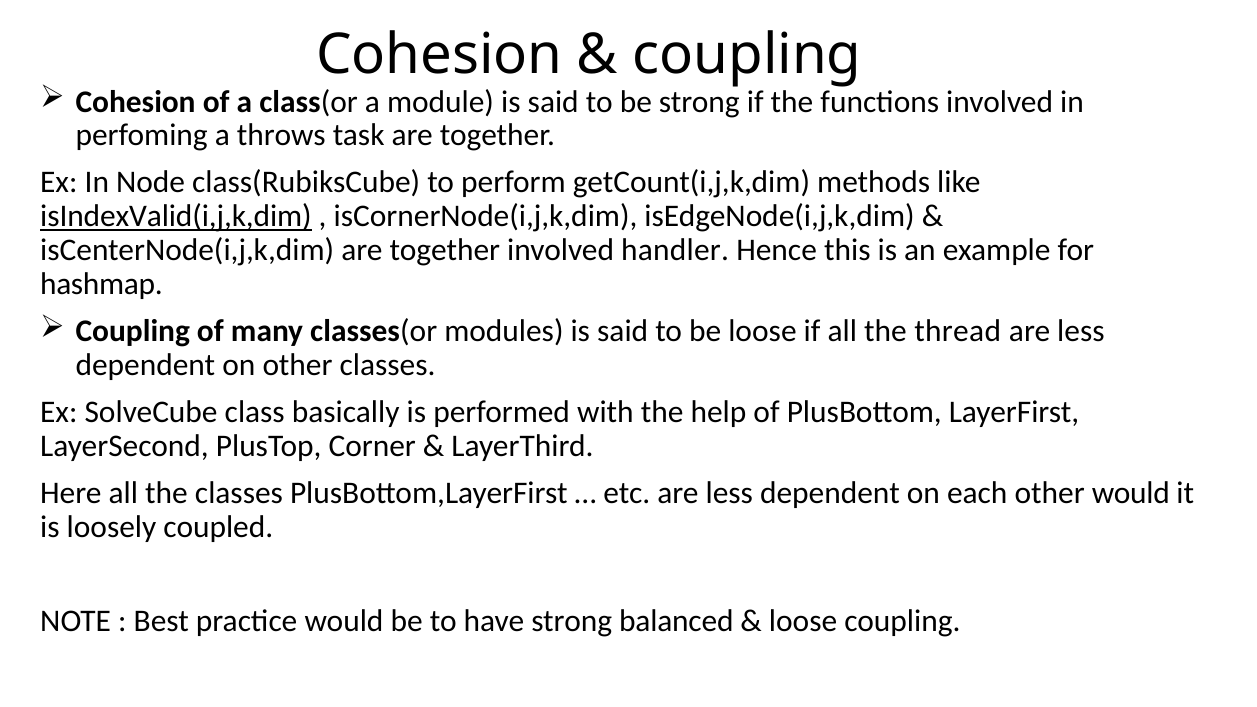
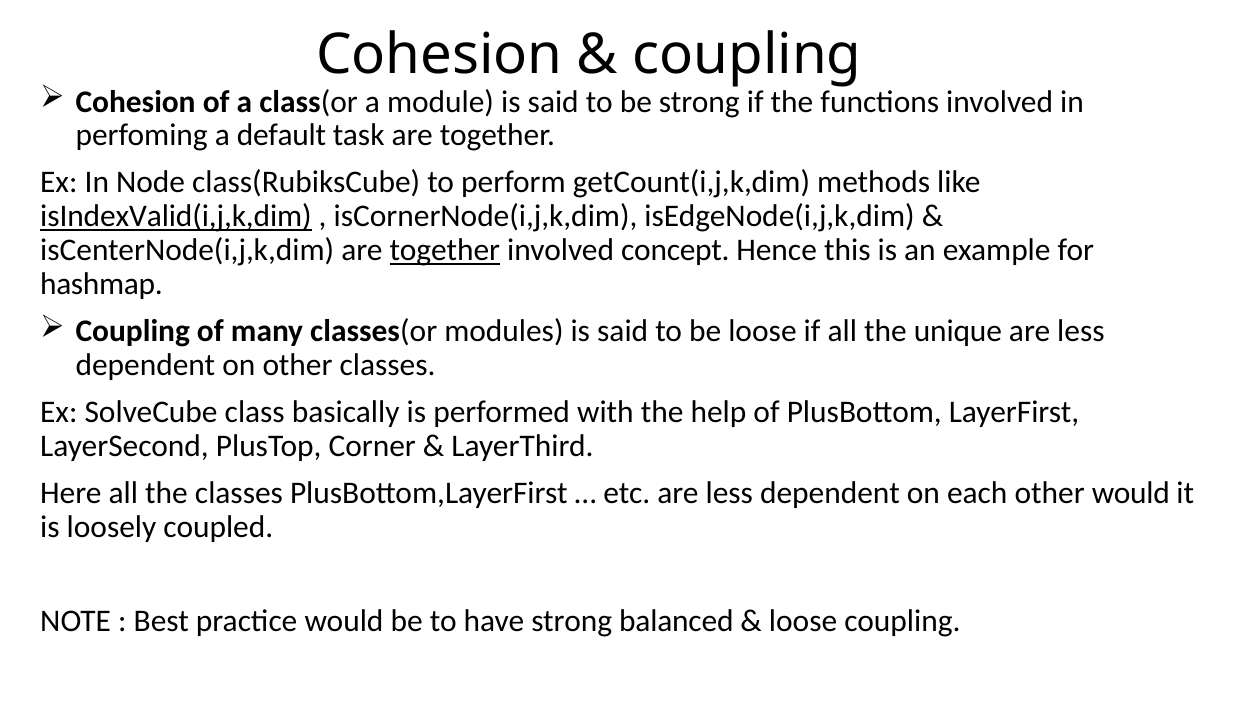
throws: throws -> default
together at (445, 250) underline: none -> present
handler: handler -> concept
thread: thread -> unique
